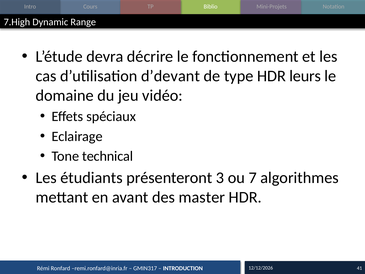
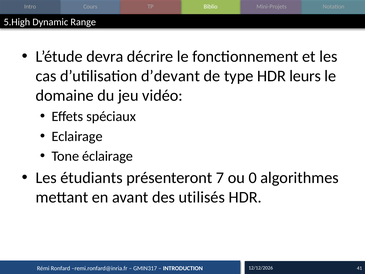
7.High: 7.High -> 5.High
technical: technical -> éclairage
3: 3 -> 7
7: 7 -> 0
master: master -> utilisés
